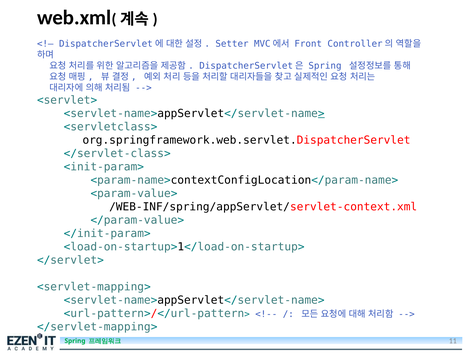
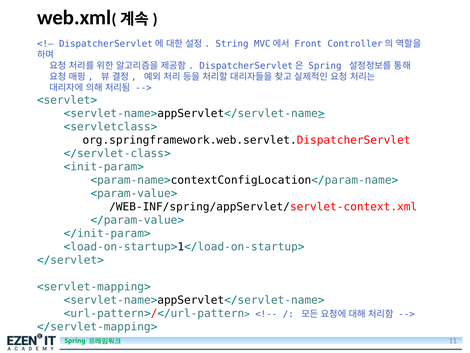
Setter: Setter -> String
